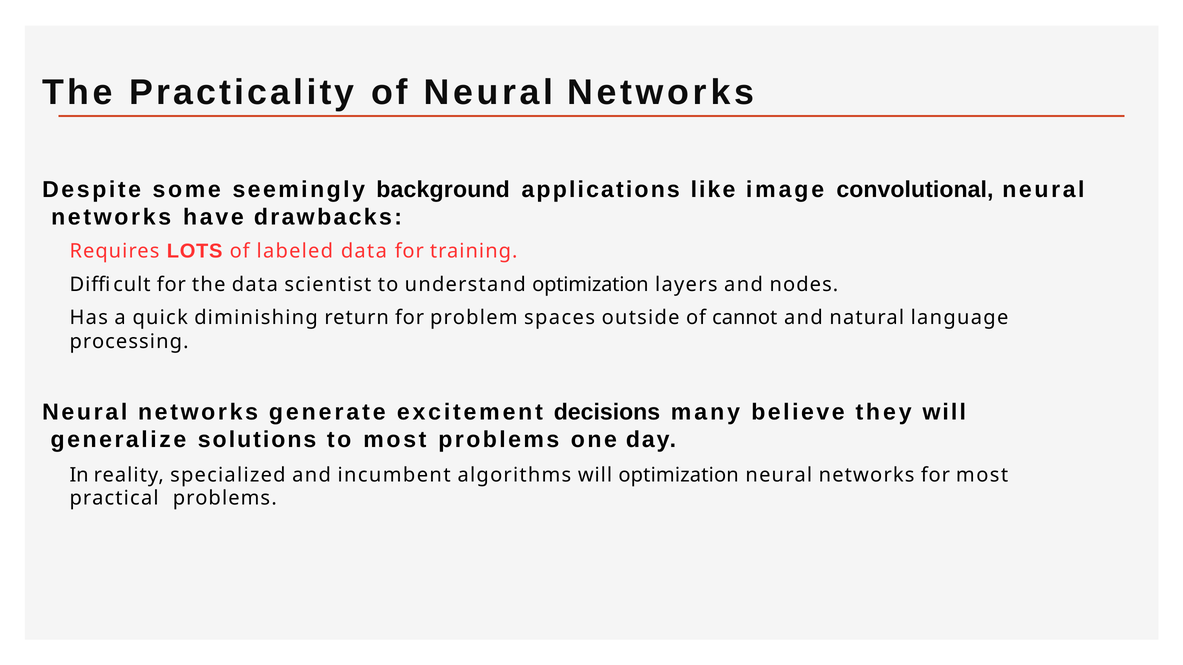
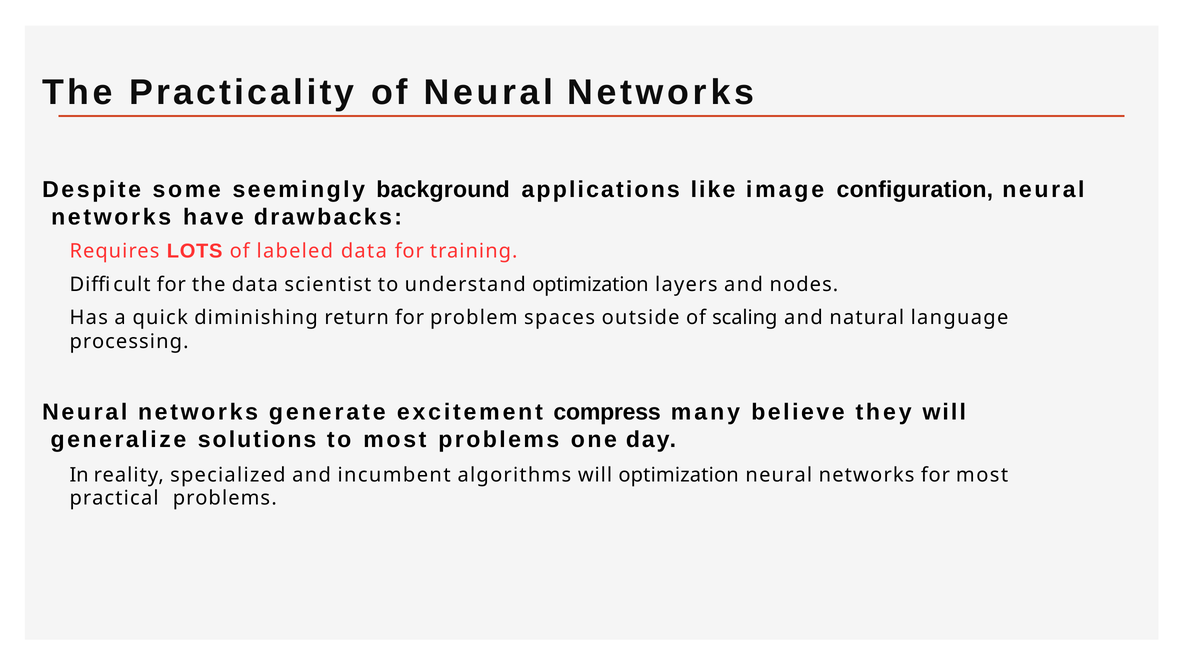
convolutional: convolutional -> configuration
cannot: cannot -> scaling
decisions: decisions -> compress
